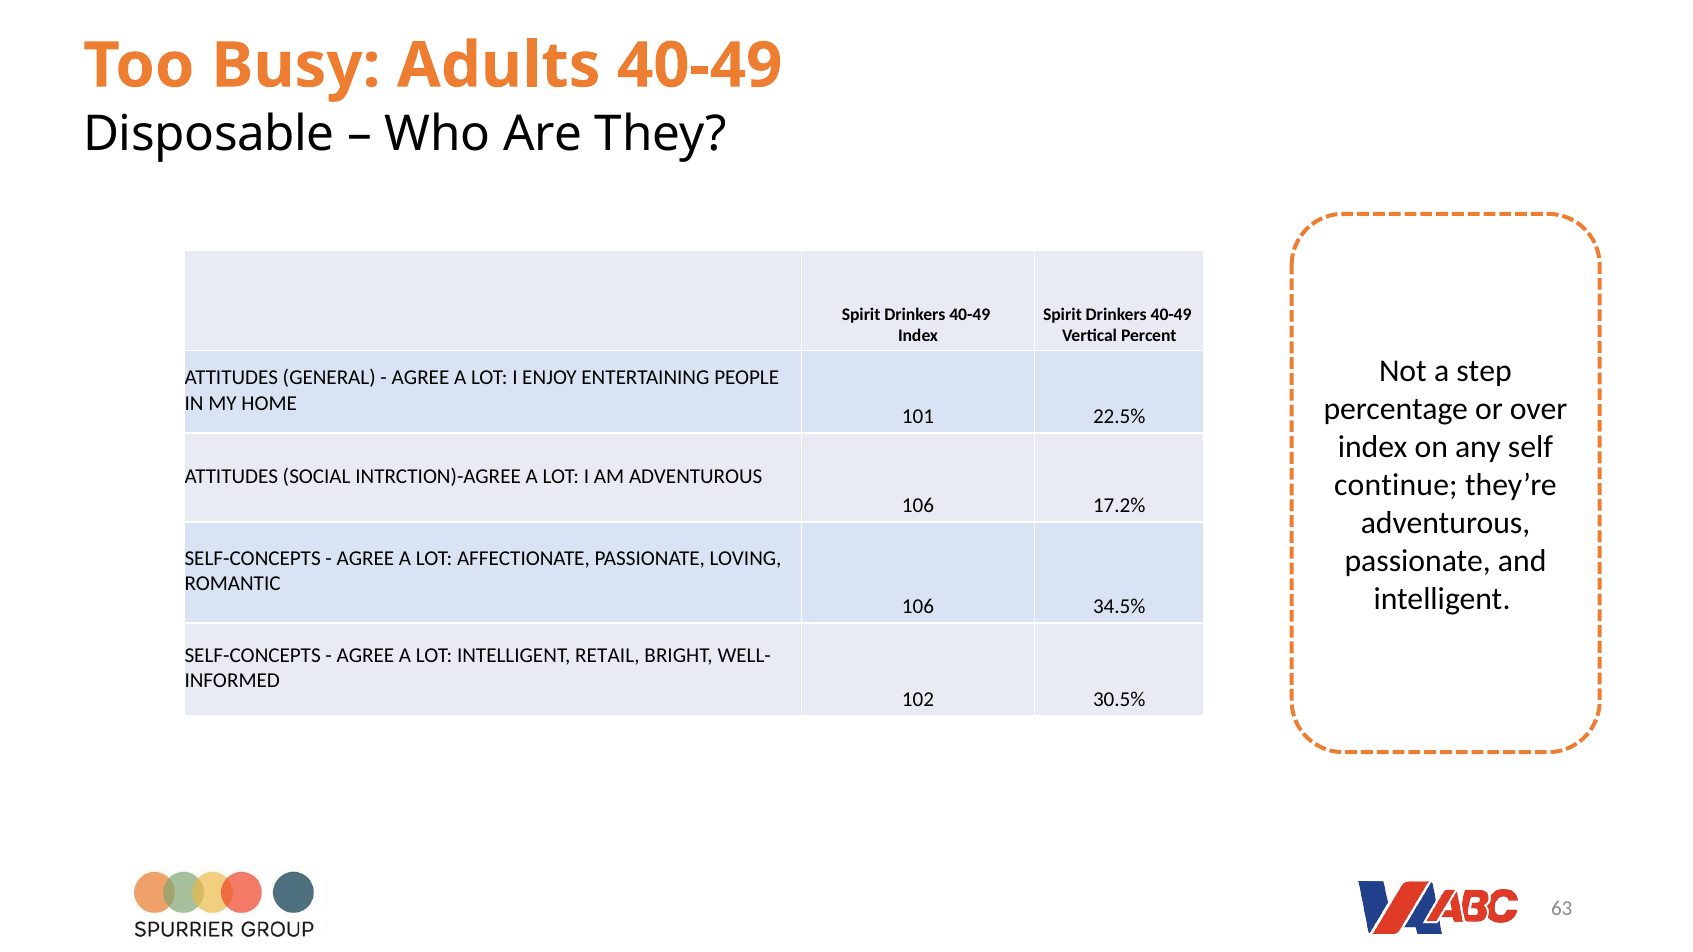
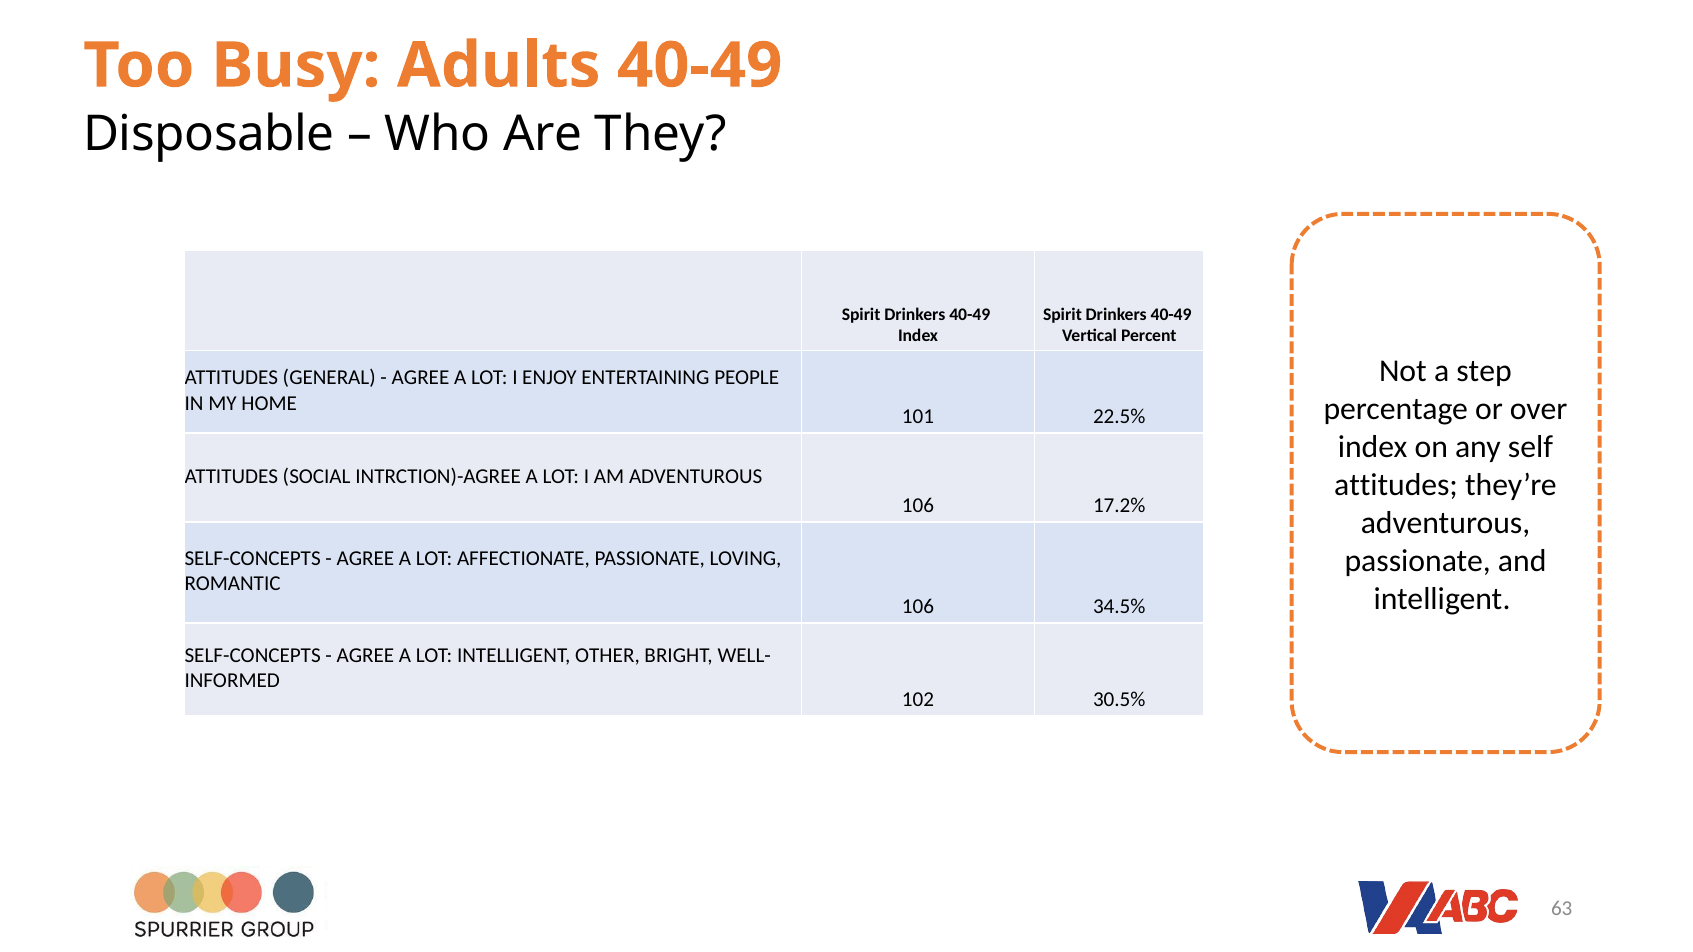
continue at (1396, 485): continue -> attitudes
RETAIL: RETAIL -> OTHER
